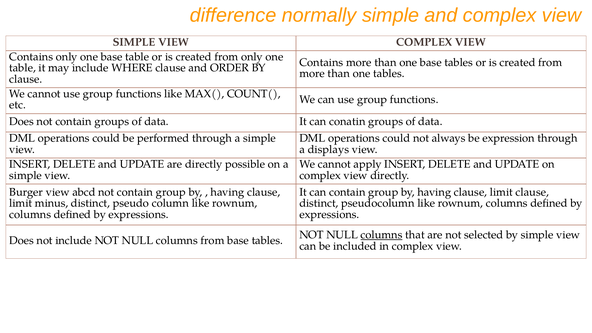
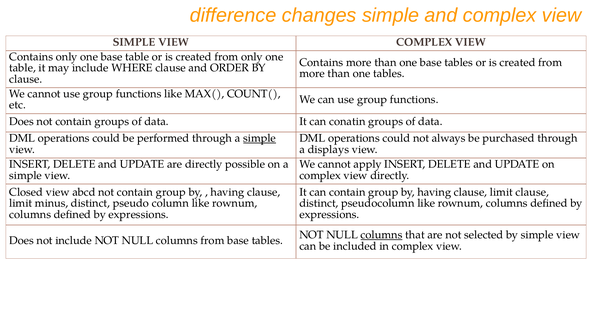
normally: normally -> changes
simple at (260, 138) underline: none -> present
expression: expression -> purchased
Burger: Burger -> Closed
